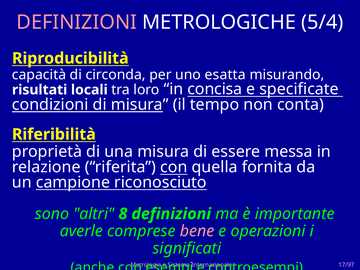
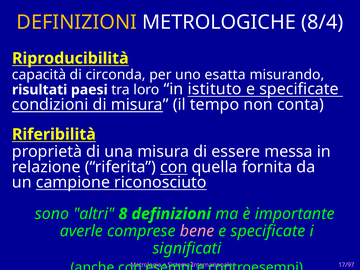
DEFINIZIONI at (77, 22) colour: pink -> yellow
5/4: 5/4 -> 8/4
locali: locali -> paesi
concisa: concisa -> istituto
operazioni at (268, 231): operazioni -> specificate
